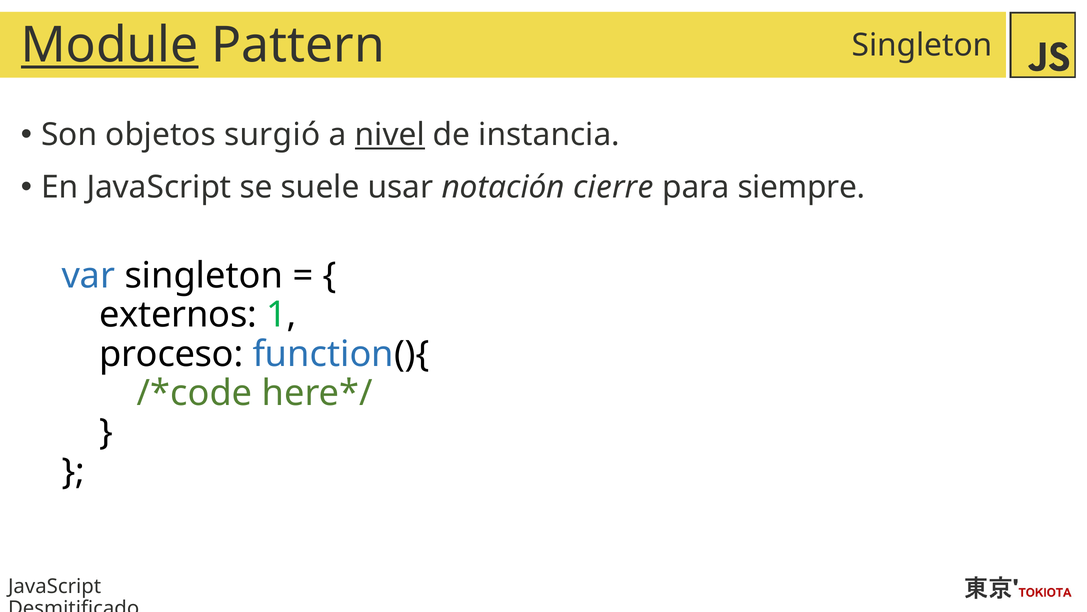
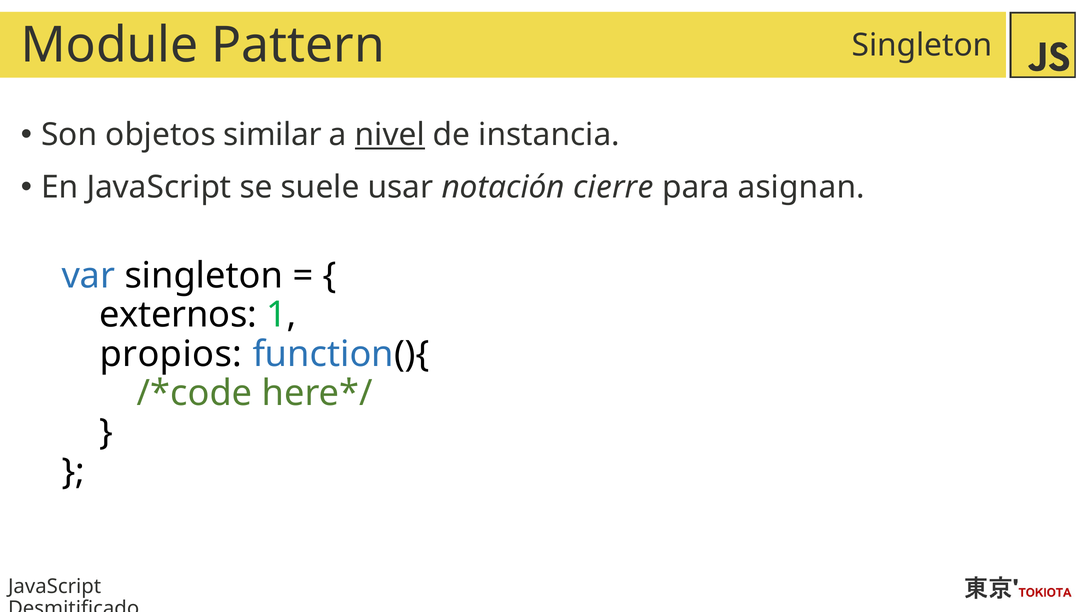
Module underline: present -> none
surgió: surgió -> similar
siempre: siempre -> asignan
proceso: proceso -> propios
